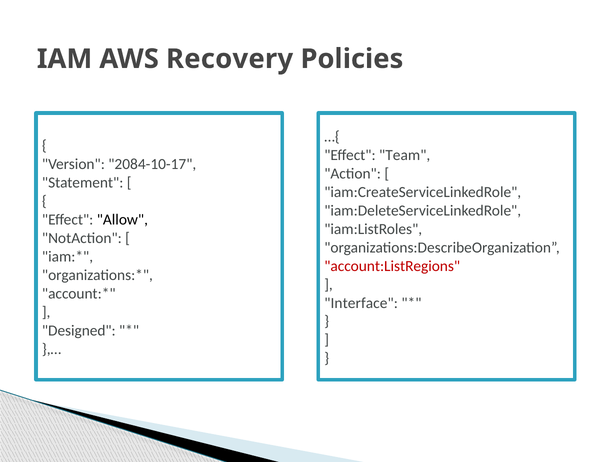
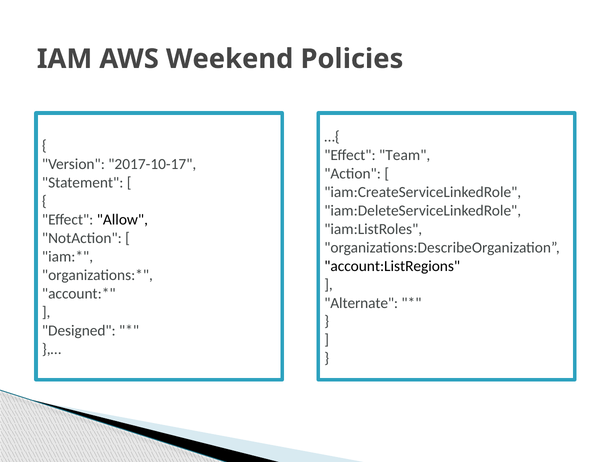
Recovery: Recovery -> Weekend
2084-10-17: 2084-10-17 -> 2017-10-17
account:ListRegions colour: red -> black
Interface: Interface -> Alternate
